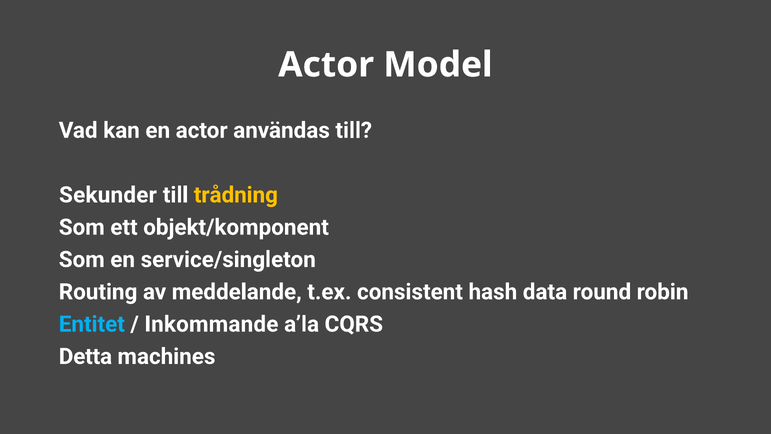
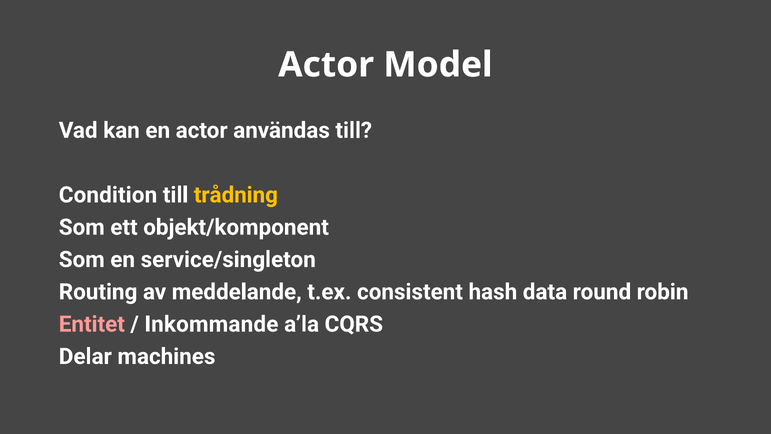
Sekunder: Sekunder -> Condition
Entitet colour: light blue -> pink
Detta: Detta -> Delar
